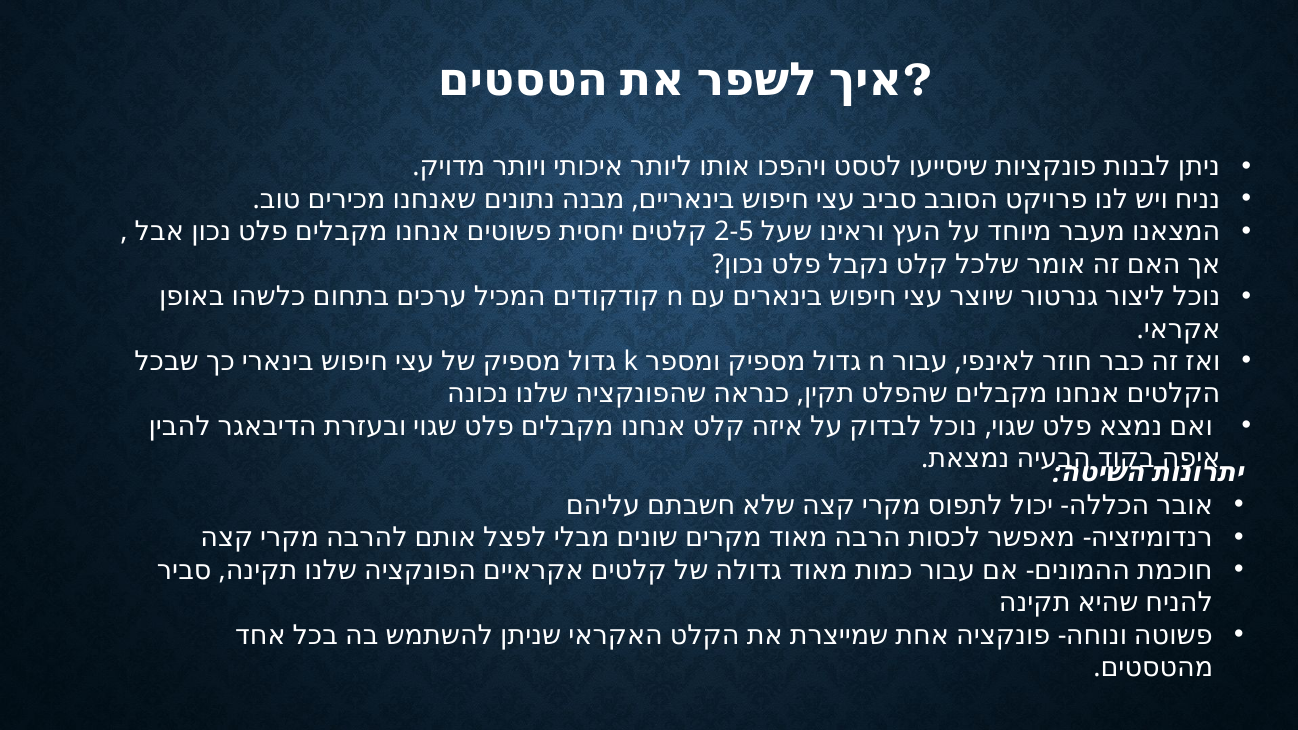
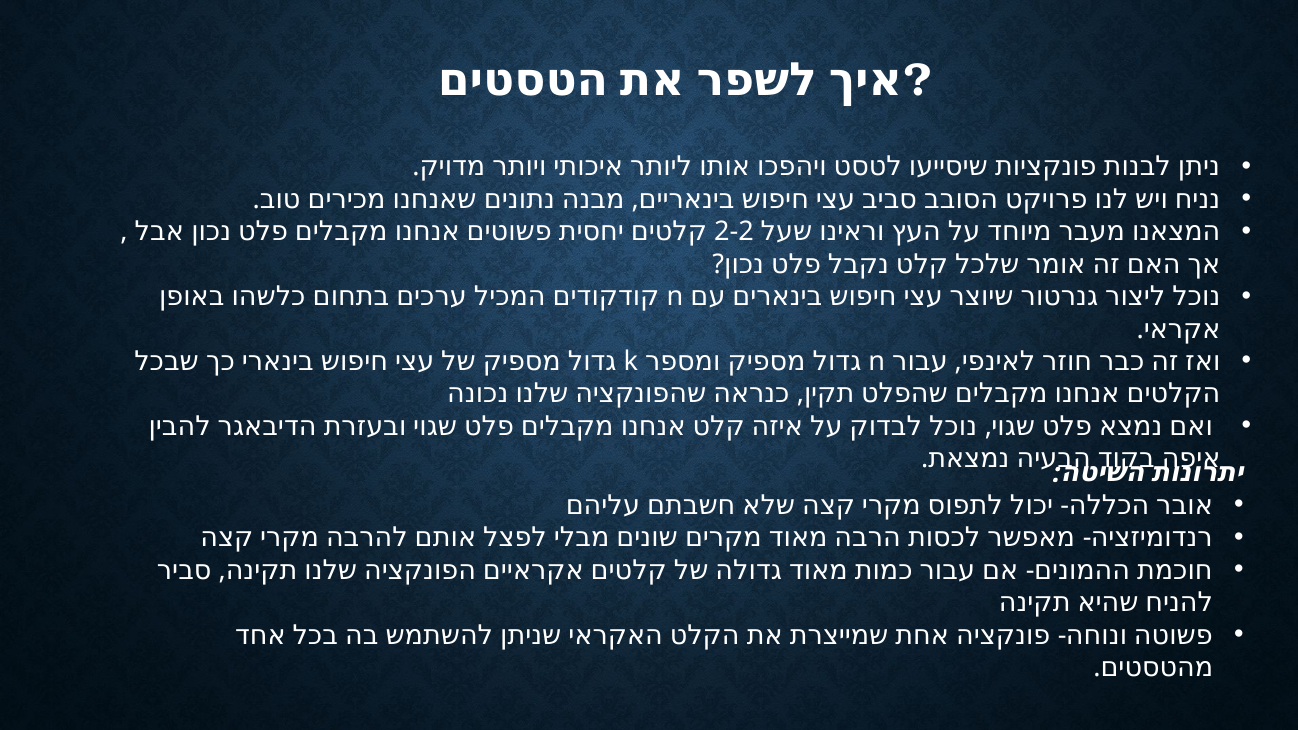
2-5: 2-5 -> 2-2
